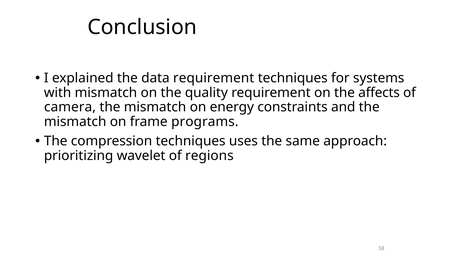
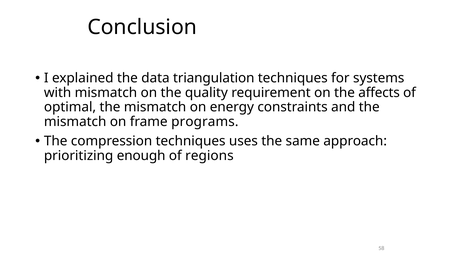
data requirement: requirement -> triangulation
camera: camera -> optimal
wavelet: wavelet -> enough
